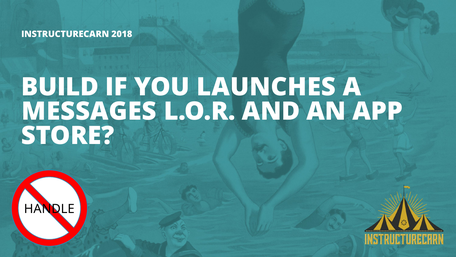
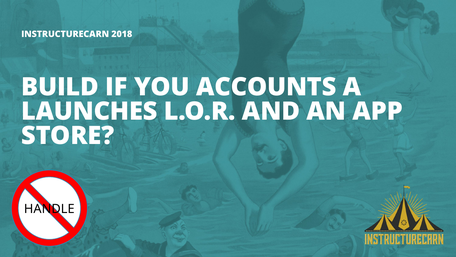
LAUNCHES: LAUNCHES -> ACCOUNTS
MESSAGES: MESSAGES -> LAUNCHES
